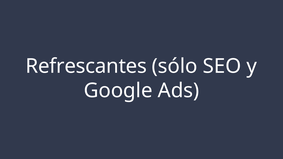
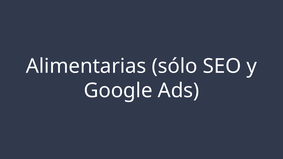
Refrescantes: Refrescantes -> Alimentarias
